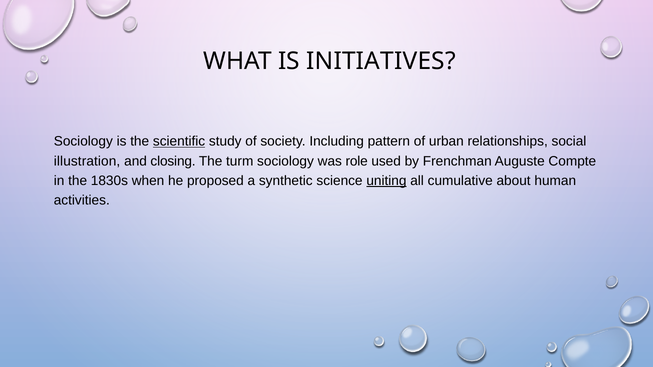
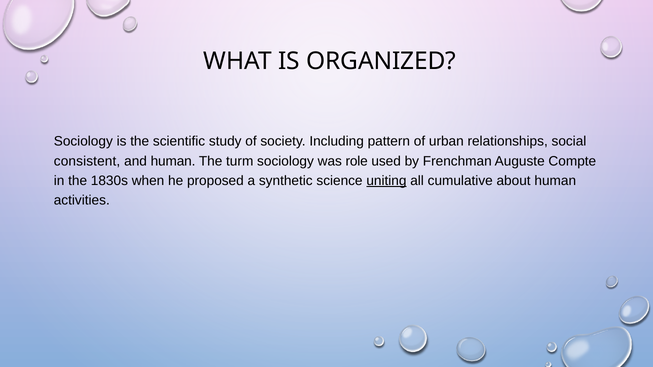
INITIATIVES: INITIATIVES -> ORGANIZED
scientific underline: present -> none
illustration: illustration -> consistent
and closing: closing -> human
